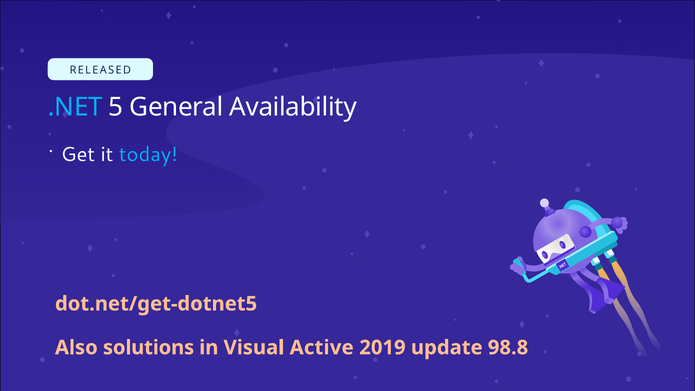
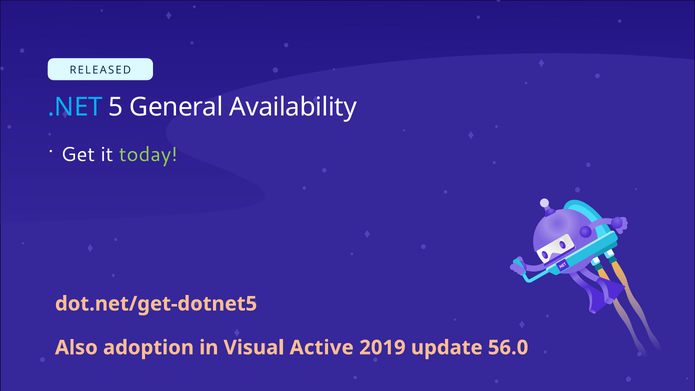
today colour: light blue -> light green
solutions: solutions -> adoption
98.8: 98.8 -> 56.0
